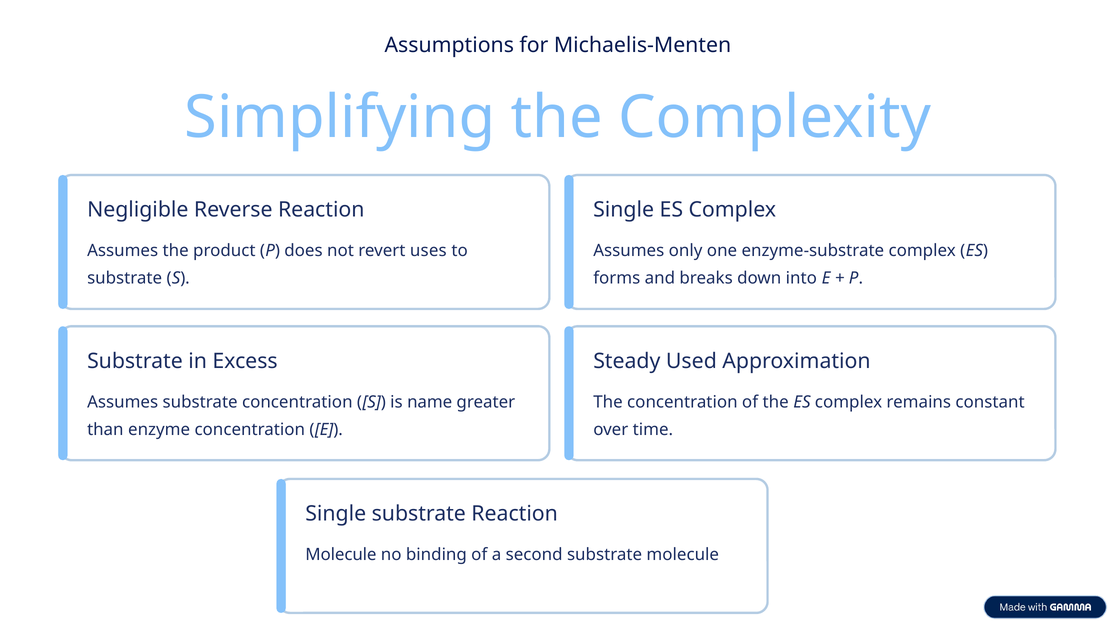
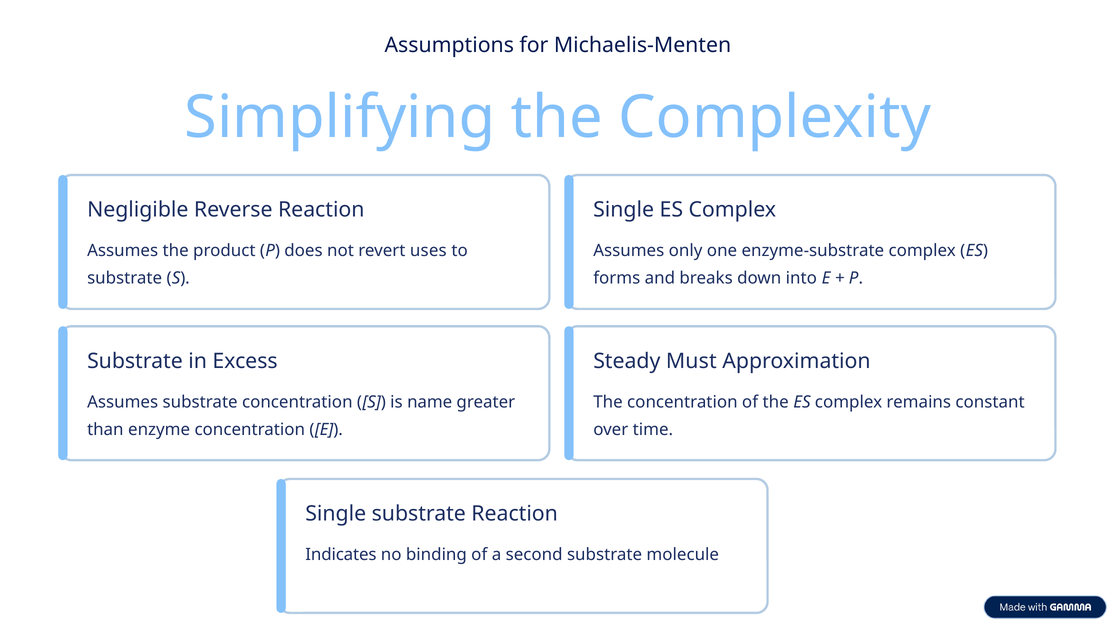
Used: Used -> Must
Molecule at (341, 554): Molecule -> Indicates
